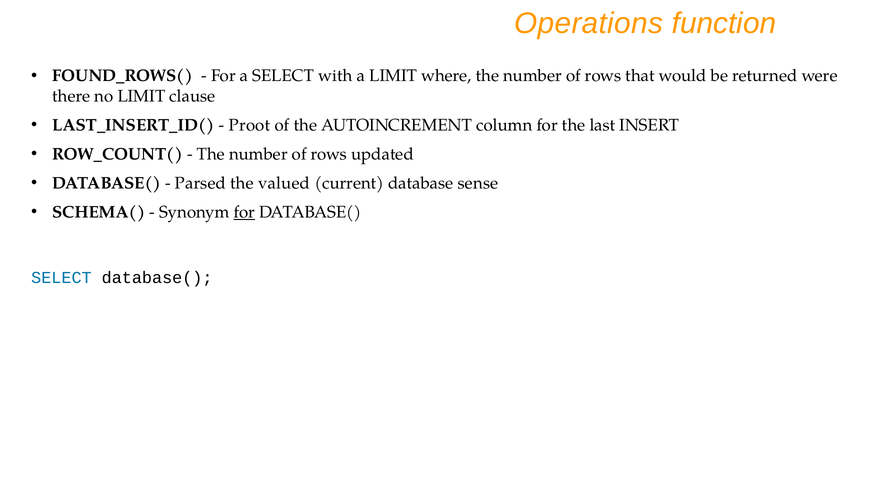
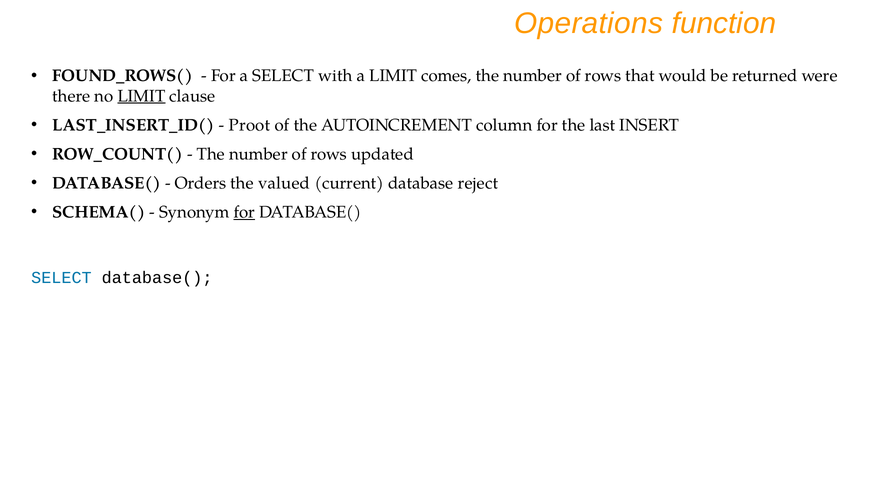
where: where -> comes
LIMIT at (141, 96) underline: none -> present
Parsed: Parsed -> Orders
sense: sense -> reject
